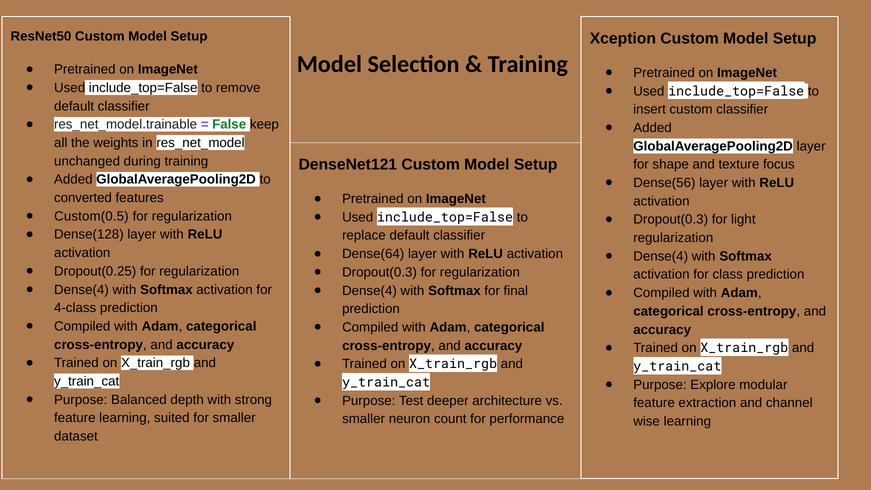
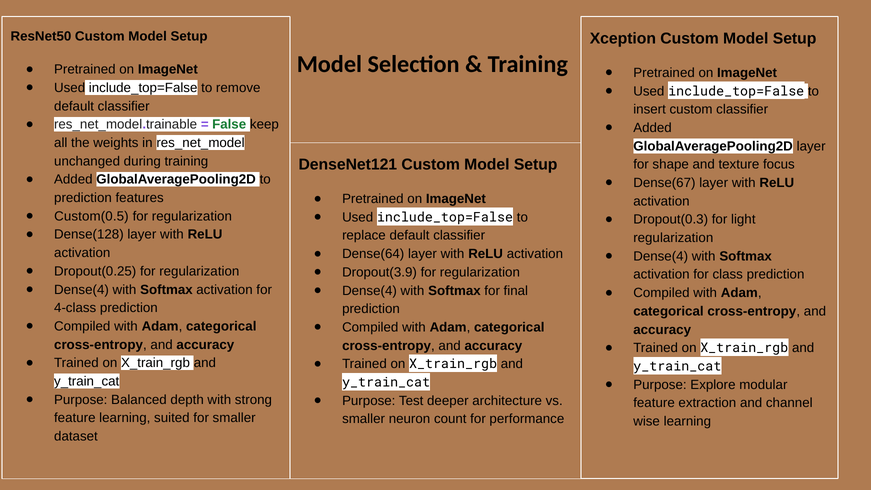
Dense(56: Dense(56 -> Dense(67
converted at (83, 198): converted -> prediction
Dropout(0.3 at (379, 272): Dropout(0.3 -> Dropout(3.9
